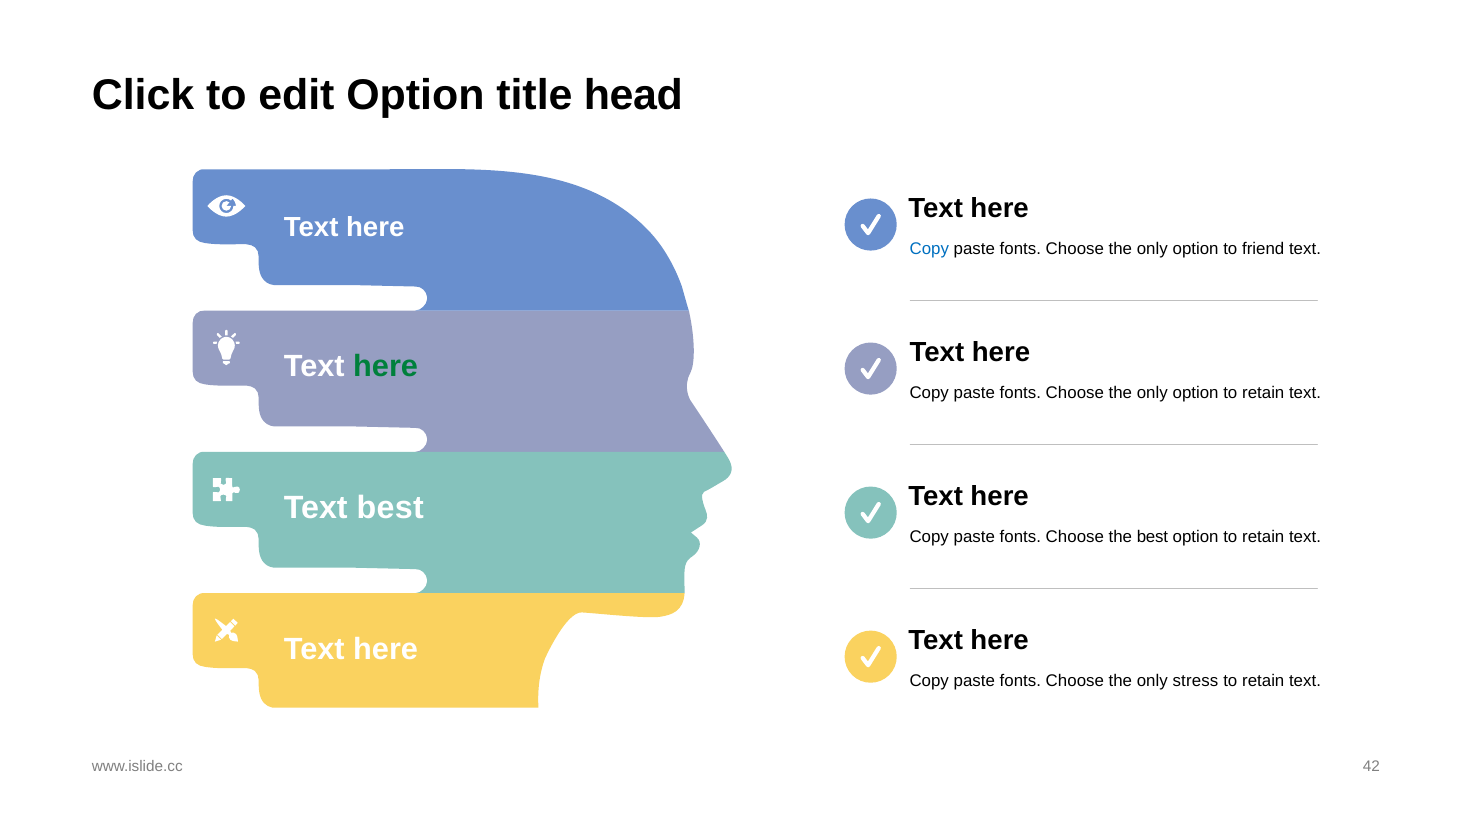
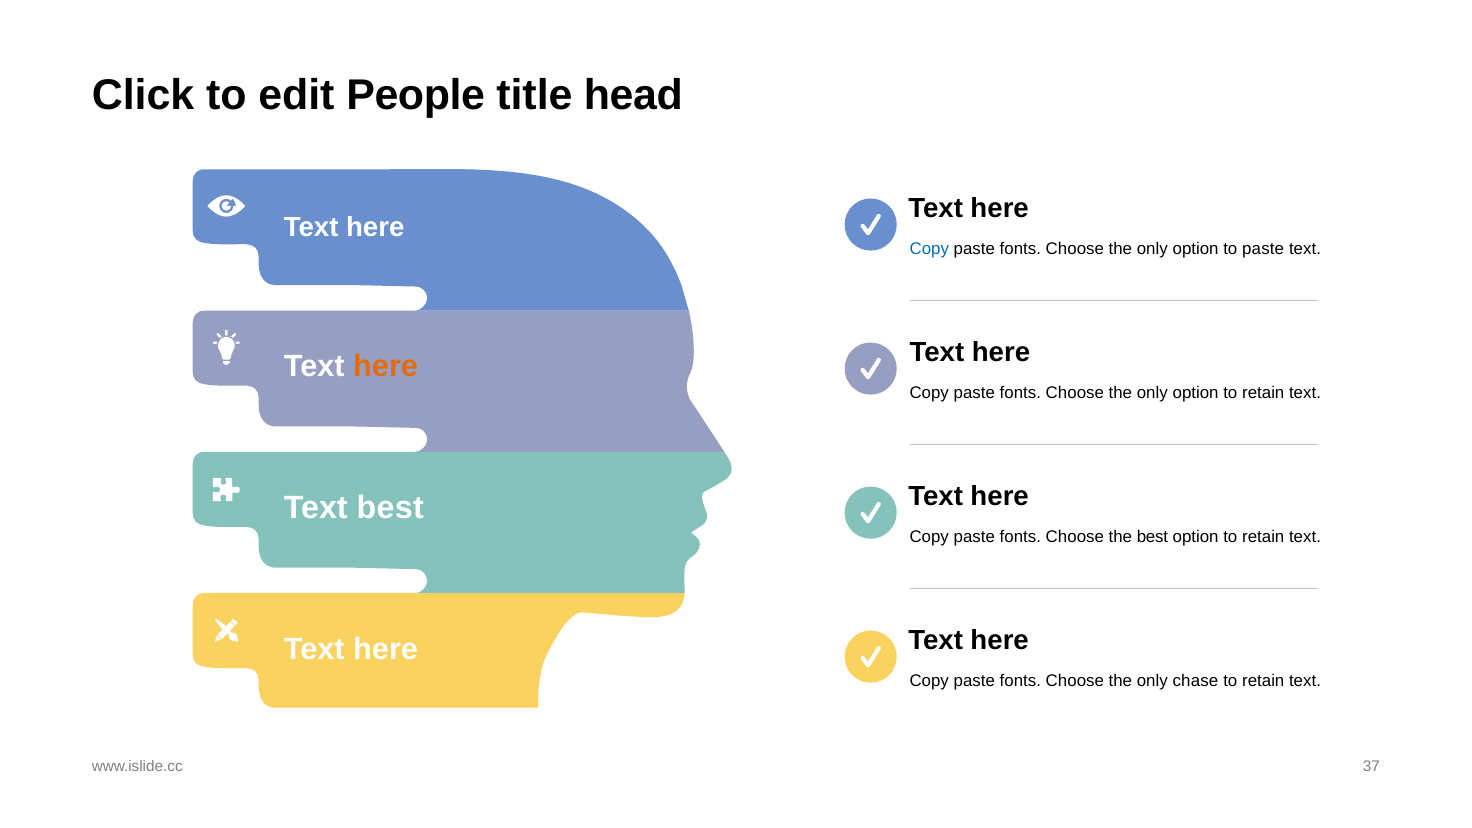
edit Option: Option -> People
to friend: friend -> paste
here at (386, 366) colour: green -> orange
stress: stress -> chase
42: 42 -> 37
